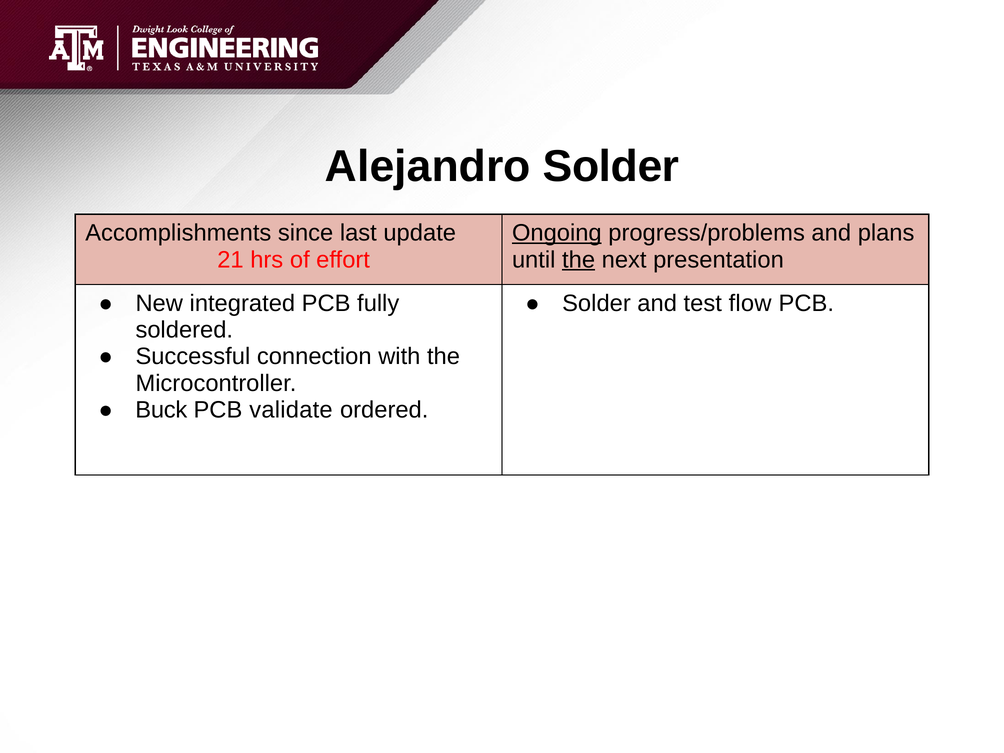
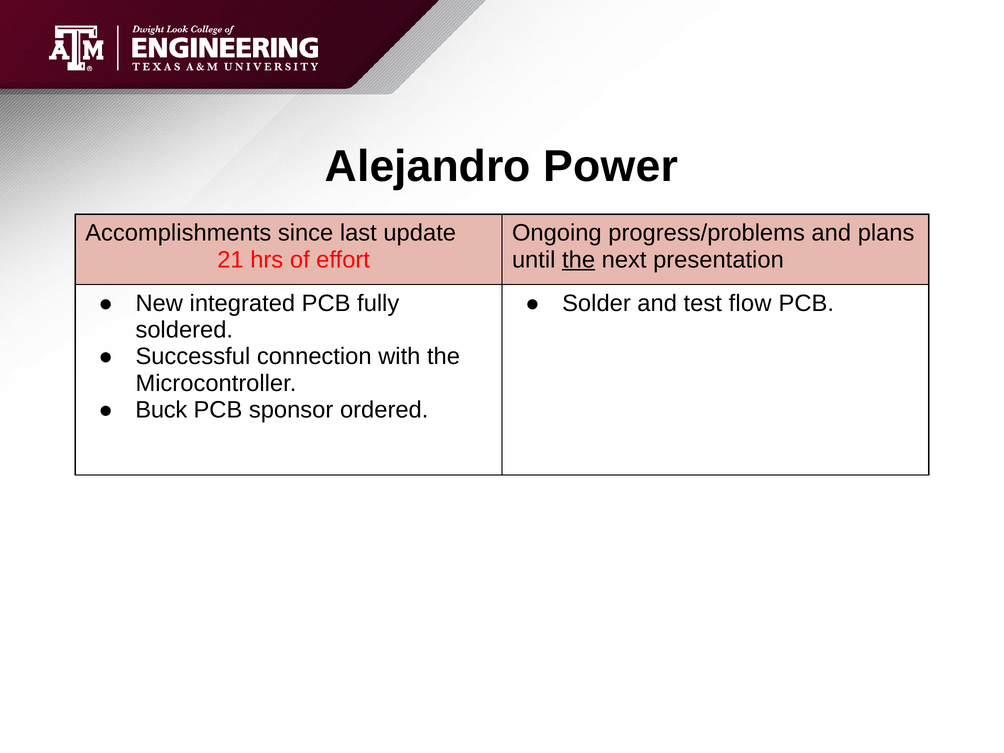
Alejandro Solder: Solder -> Power
Ongoing underline: present -> none
validate: validate -> sponsor
